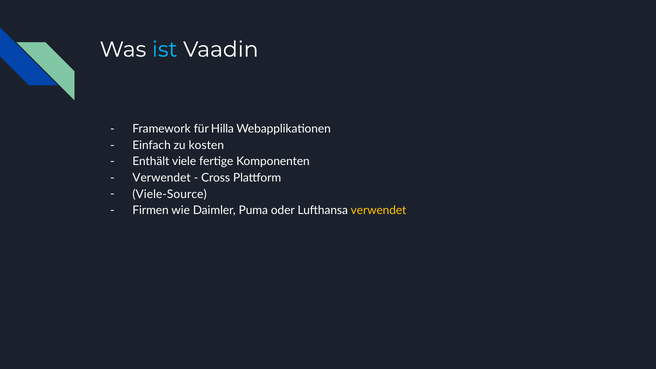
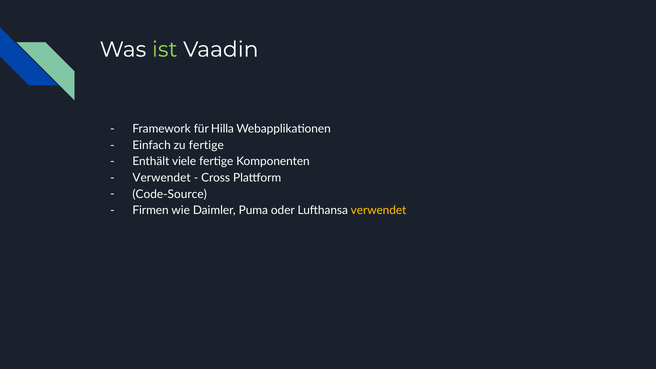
ist colour: light blue -> light green
zu kosten: kosten -> fertige
Viele-Source: Viele-Source -> Code-Source
